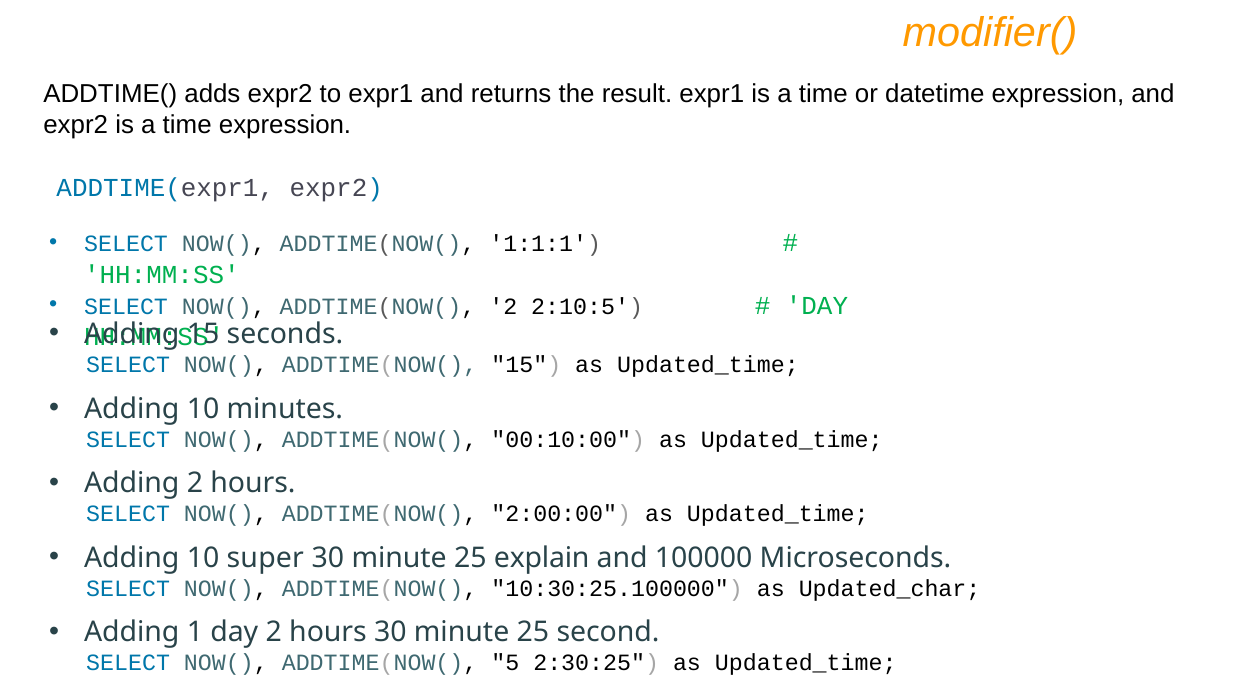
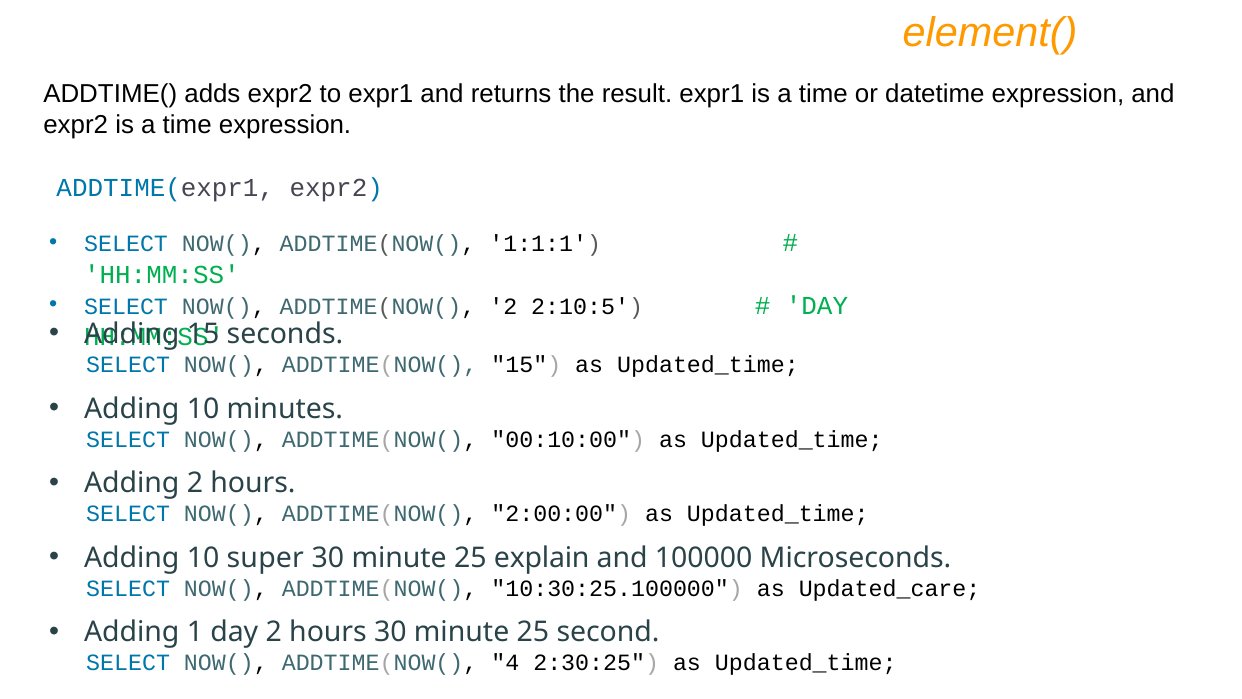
modifier(: modifier( -> element(
Updated_char: Updated_char -> Updated_care
5: 5 -> 4
